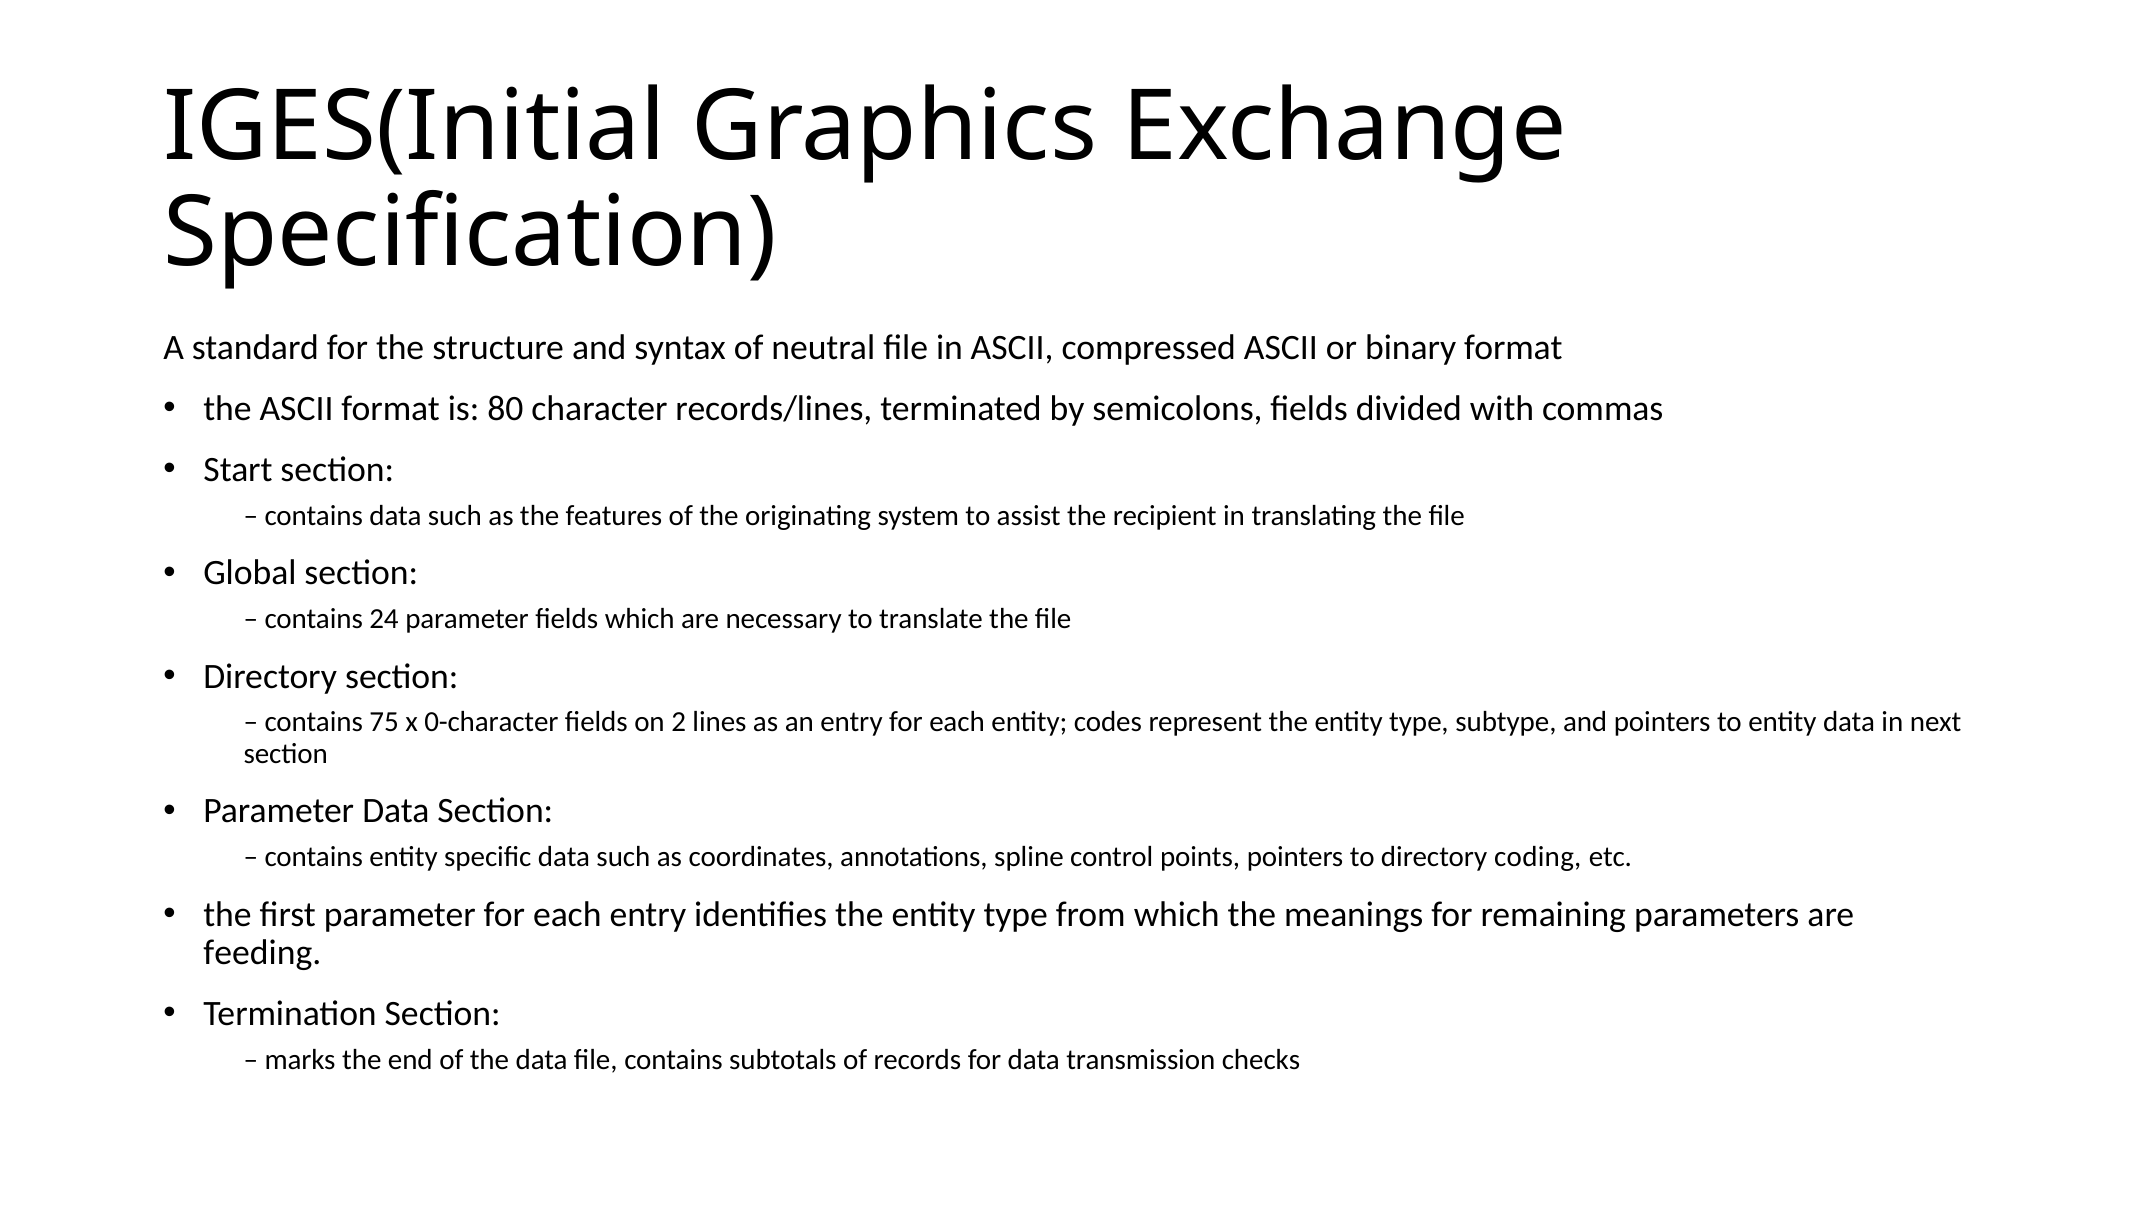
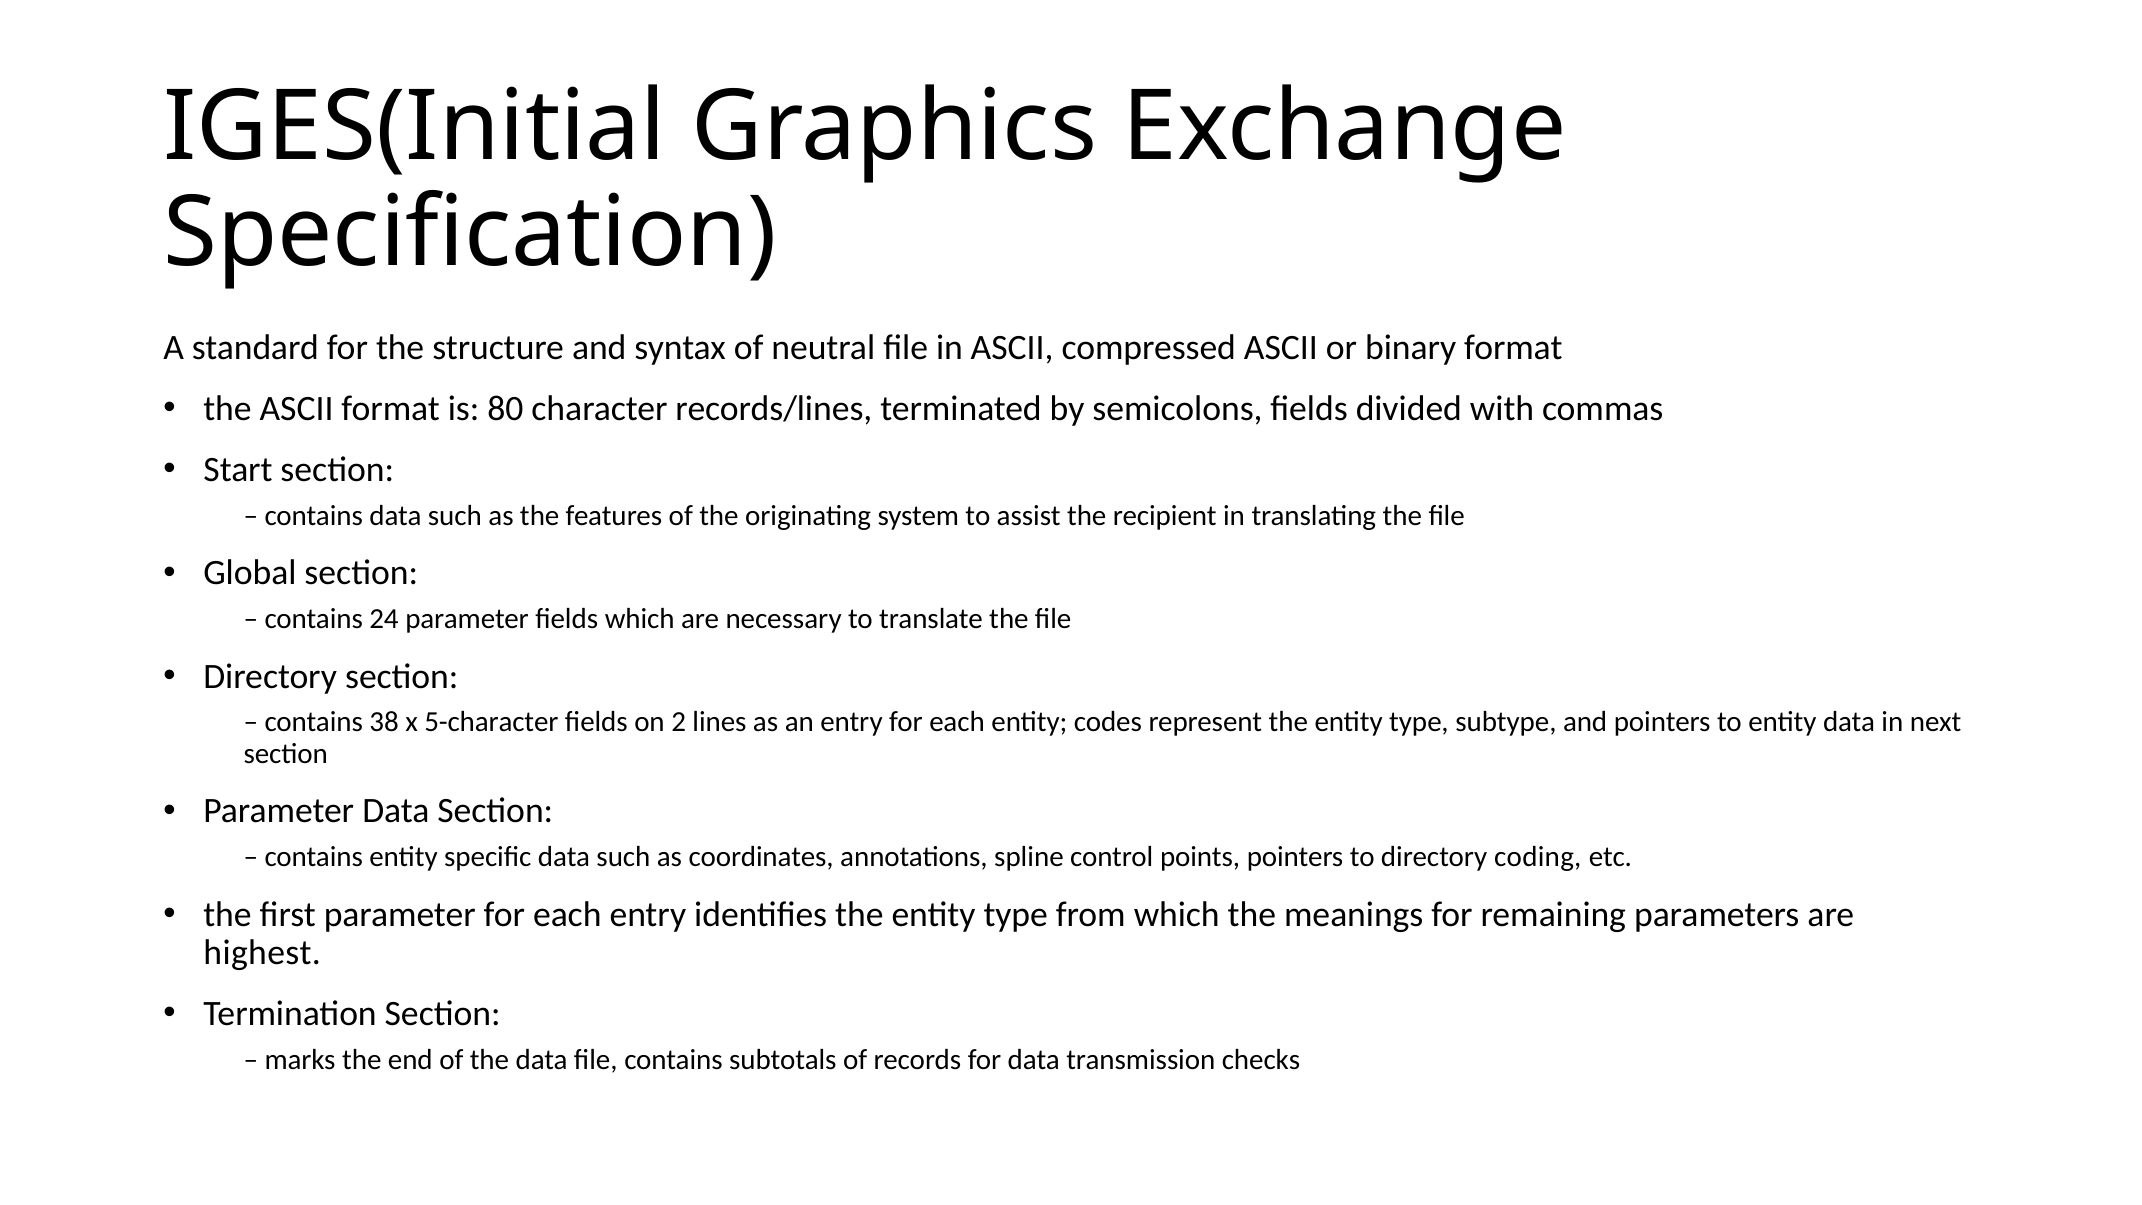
75: 75 -> 38
0-character: 0-character -> 5-character
feeding: feeding -> highest
